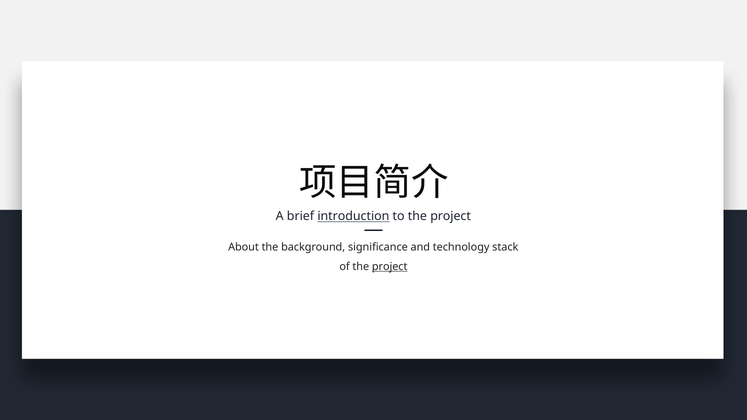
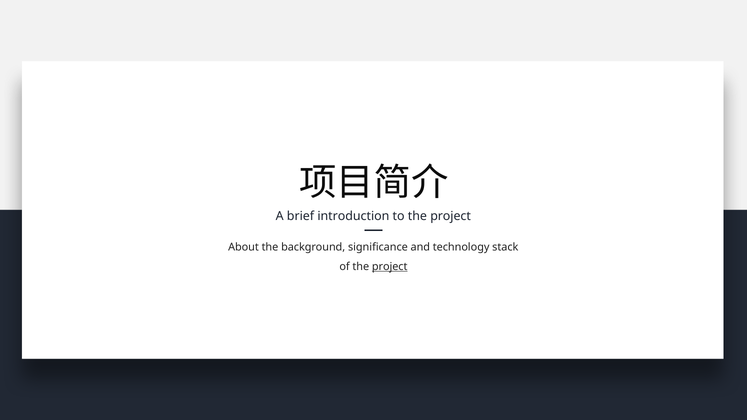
introduction underline: present -> none
